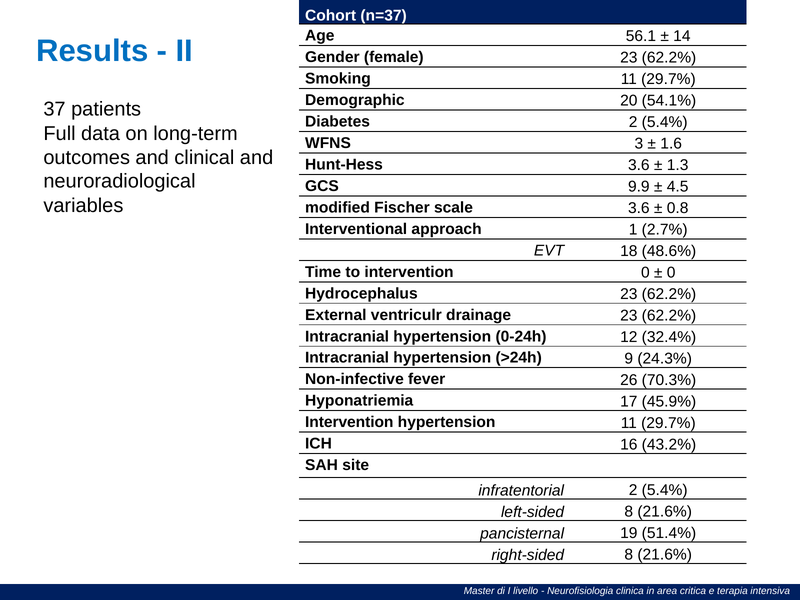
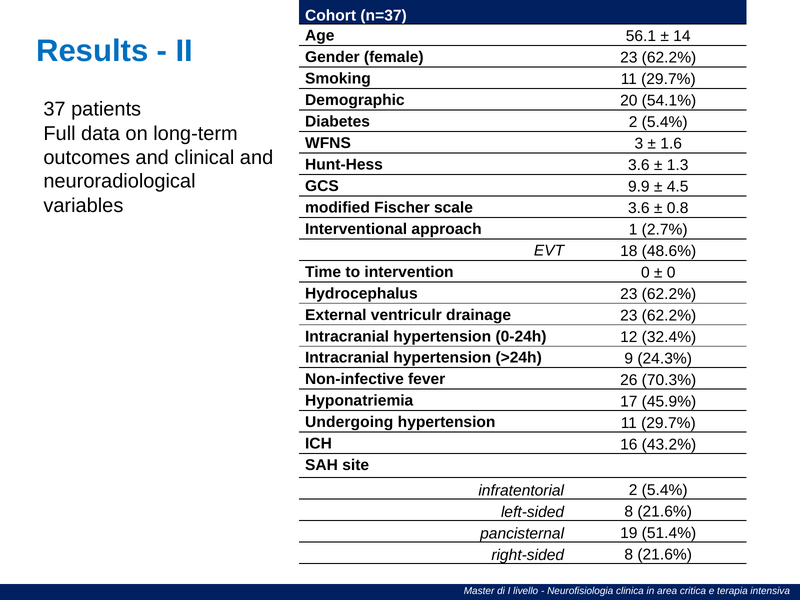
Intervention at (349, 422): Intervention -> Undergoing
